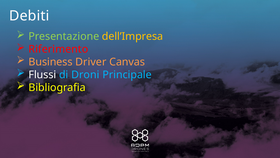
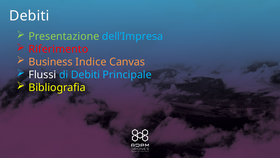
dell’Impresa colour: yellow -> light blue
Driver: Driver -> Indice
di Droni: Droni -> Debiti
